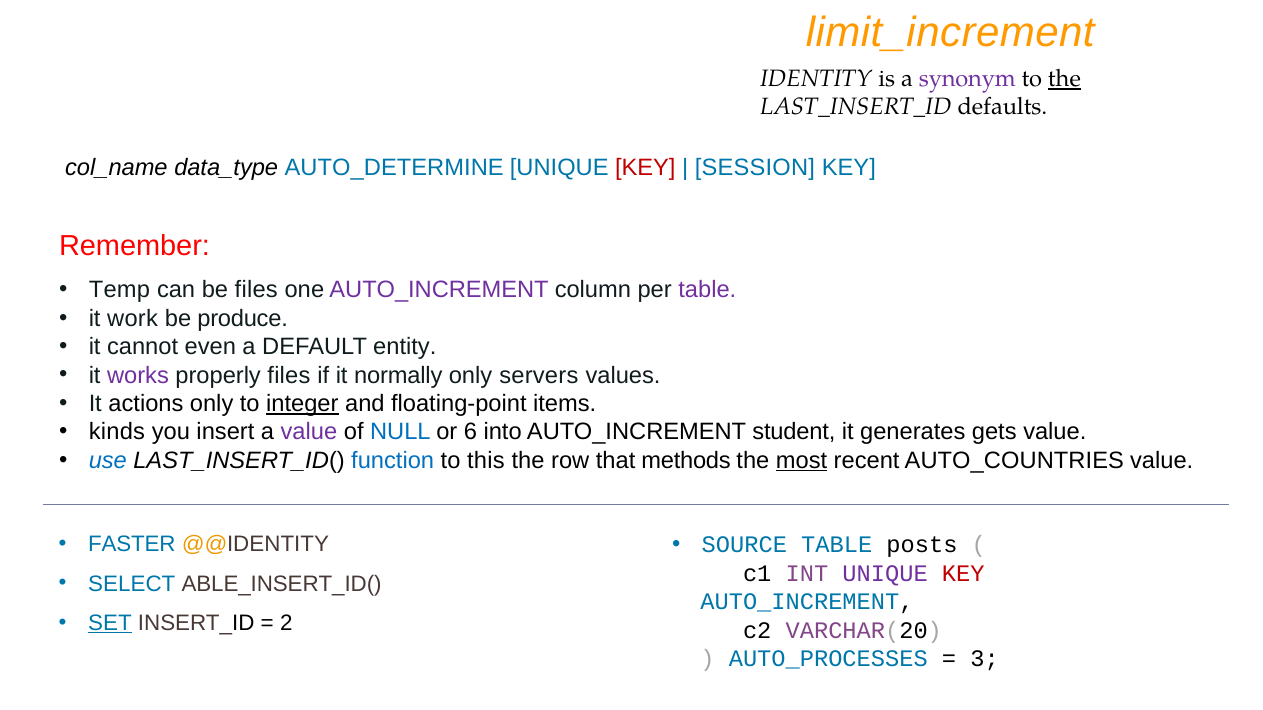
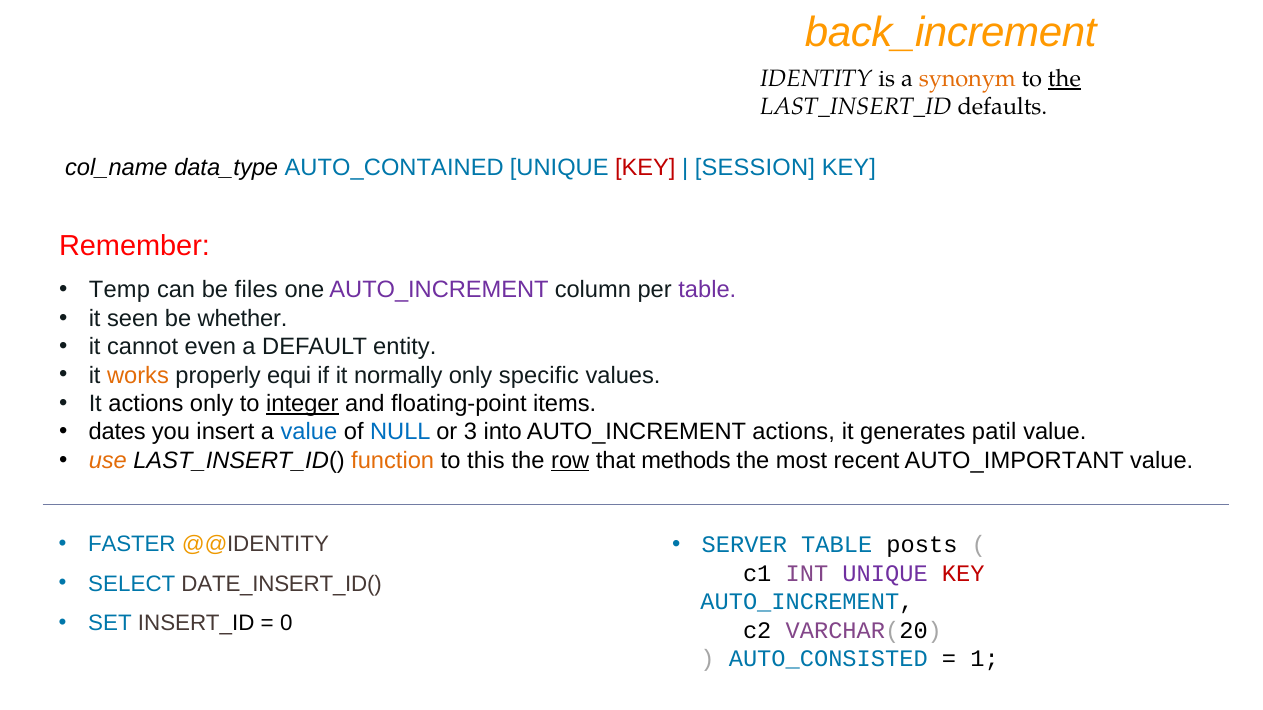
limit_increment: limit_increment -> back_increment
synonym colour: purple -> orange
AUTO_DETERMINE: AUTO_DETERMINE -> AUTO_CONTAINED
work: work -> seen
produce: produce -> whether
works colour: purple -> orange
properly files: files -> equi
servers: servers -> specific
kinds: kinds -> dates
value at (309, 432) colour: purple -> blue
6: 6 -> 3
AUTO_INCREMENT student: student -> actions
gets: gets -> patil
use colour: blue -> orange
function colour: blue -> orange
row underline: none -> present
most underline: present -> none
AUTO_COUNTRIES: AUTO_COUNTRIES -> AUTO_IMPORTANT
SOURCE: SOURCE -> SERVER
ABLE_INSERT_ID(: ABLE_INSERT_ID( -> DATE_INSERT_ID(
SET underline: present -> none
2: 2 -> 0
AUTO_PROCESSES: AUTO_PROCESSES -> AUTO_CONSISTED
3: 3 -> 1
